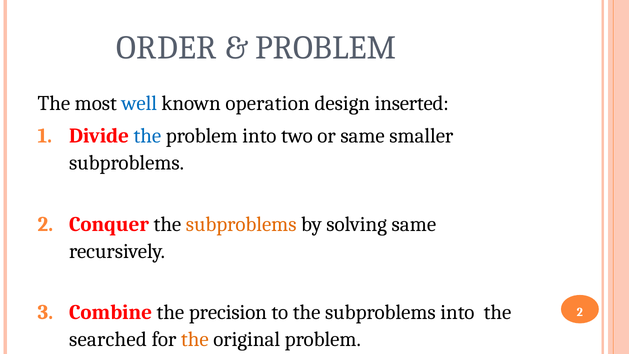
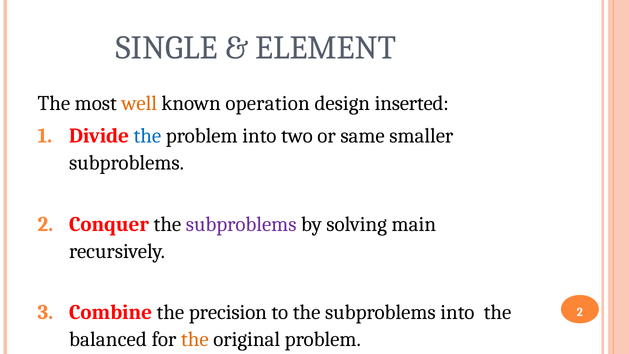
ORDER: ORDER -> SINGLE
PROBLEM at (326, 48): PROBLEM -> ELEMENT
well colour: blue -> orange
subproblems at (241, 224) colour: orange -> purple
solving same: same -> main
searched: searched -> balanced
